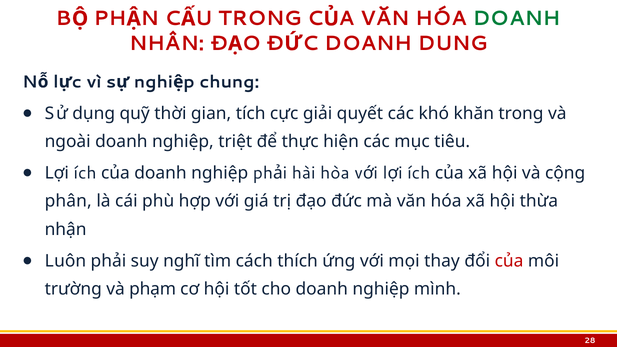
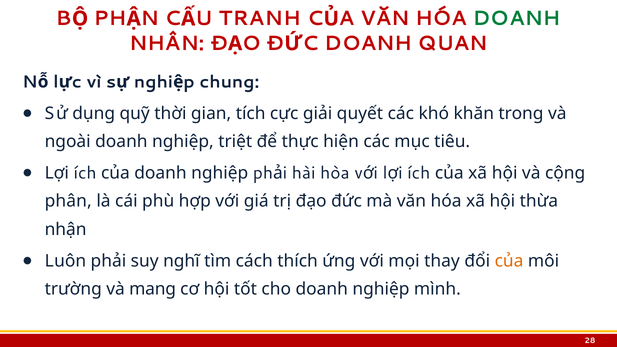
TRONG: TRONG -> TRANH
DUNG: DUNG -> QUAN
của at (509, 261) colour: red -> orange
phạm: phạm -> mang
